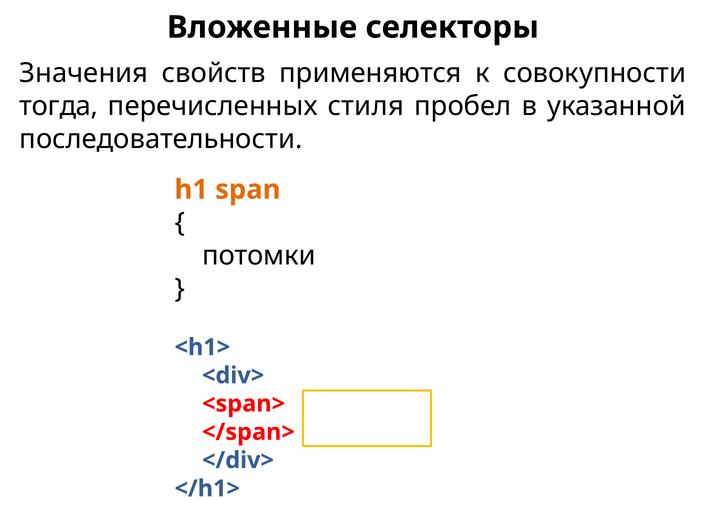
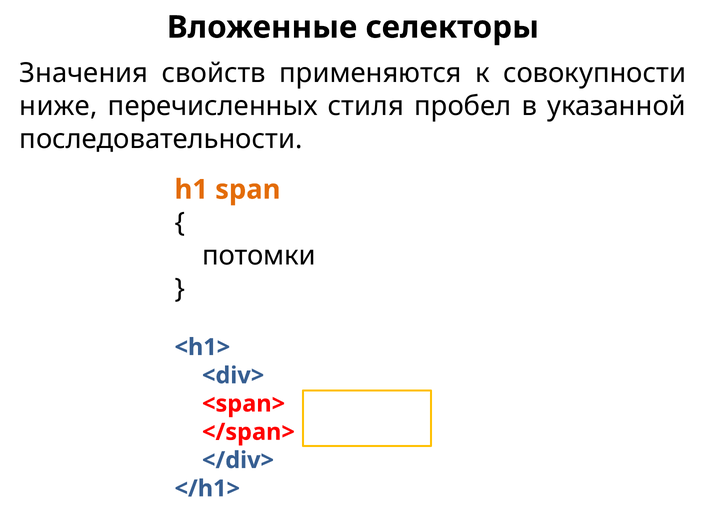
тогда: тогда -> ниже
